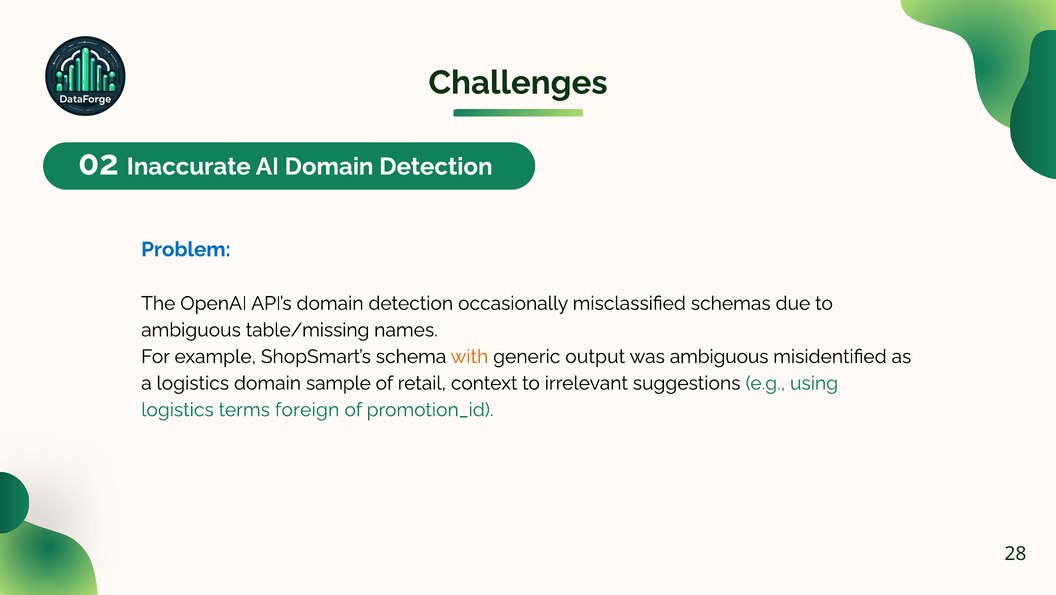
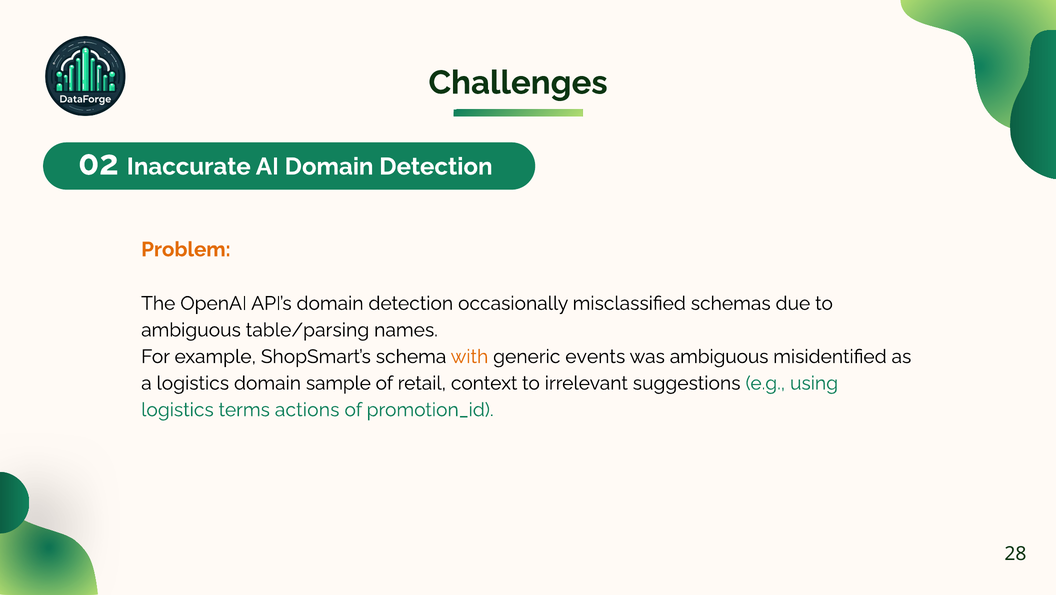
Problem colour: blue -> orange
table/missing: table/missing -> table/parsing
output: output -> events
foreign: foreign -> actions
